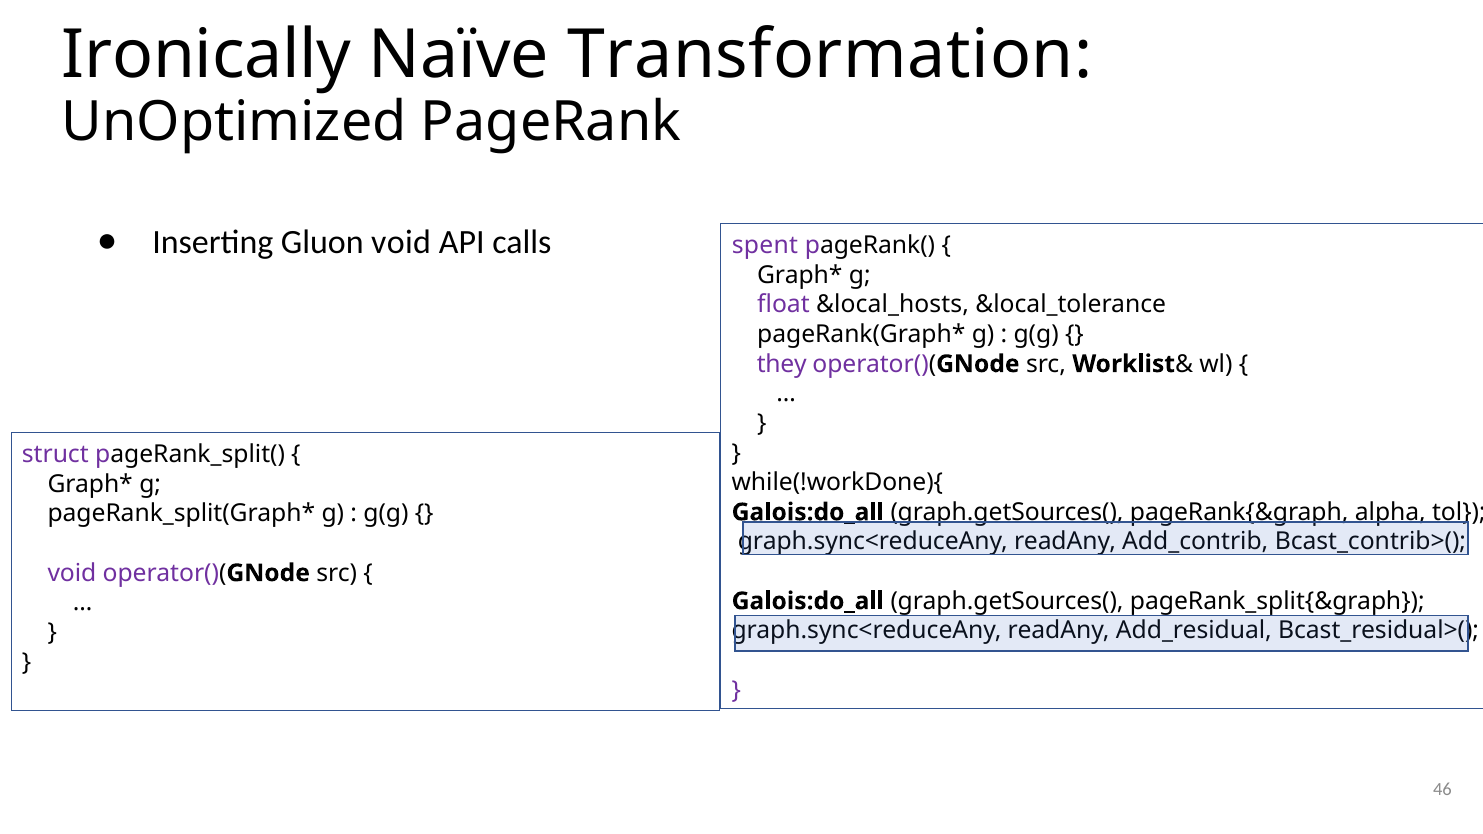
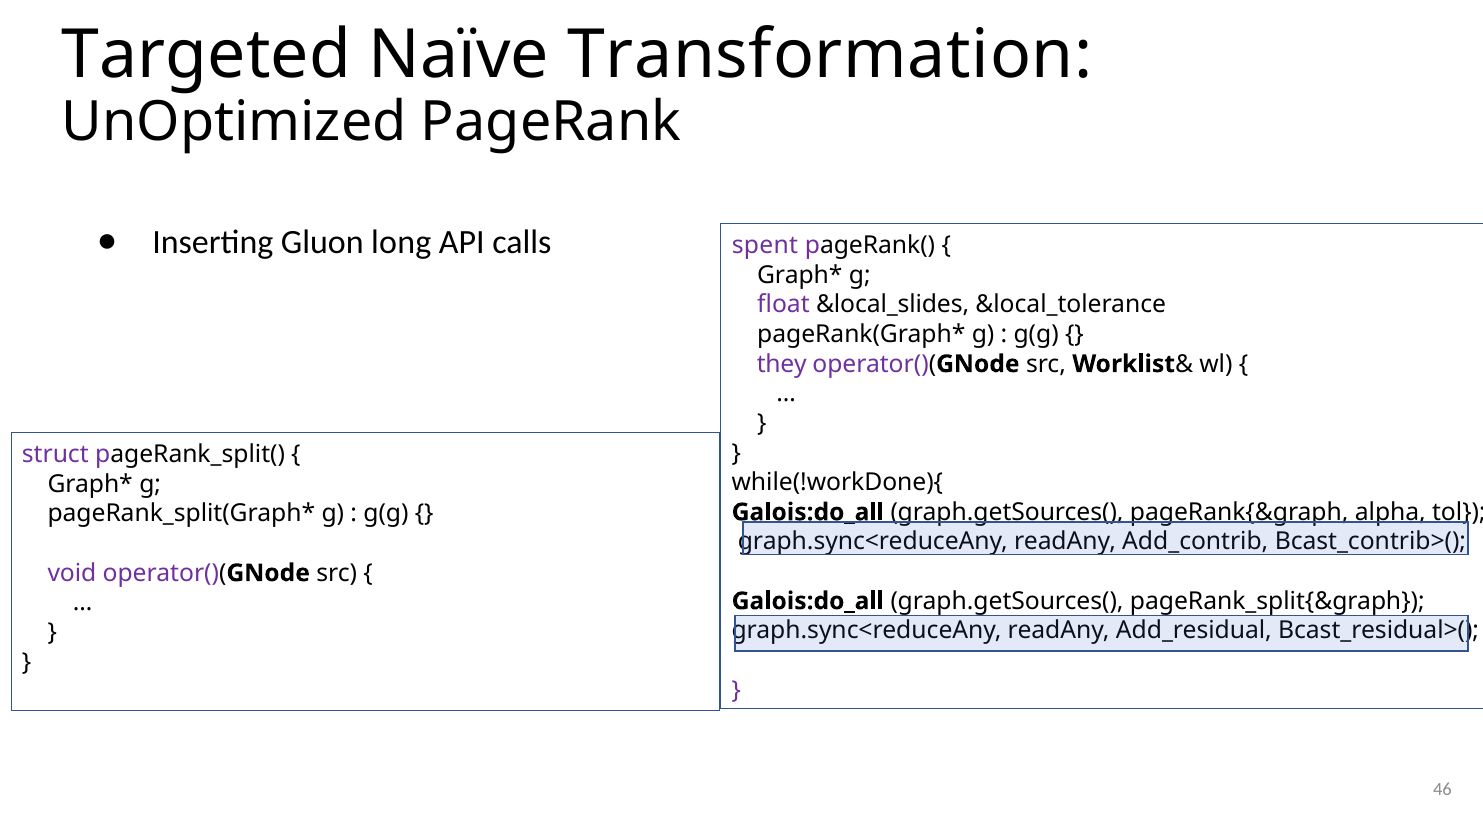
Ironically: Ironically -> Targeted
Gluon void: void -> long
&local_hosts: &local_hosts -> &local_slides
